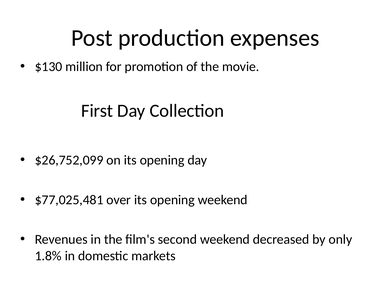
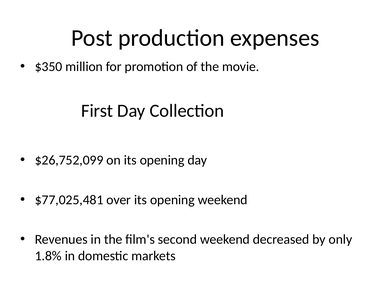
$130: $130 -> $350
